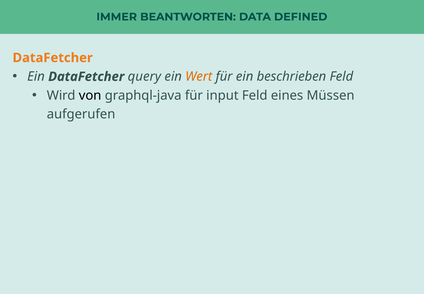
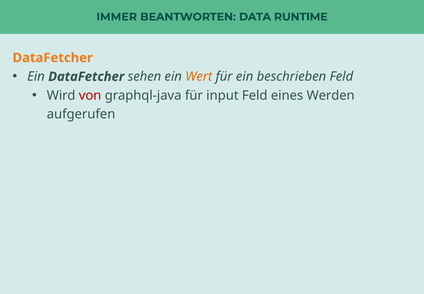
DEFINED: DEFINED -> RUNTIME
query: query -> sehen
von colour: black -> red
Müssen: Müssen -> Werden
